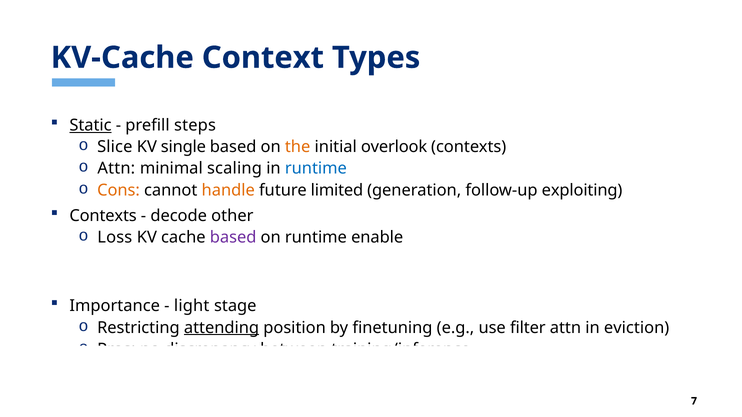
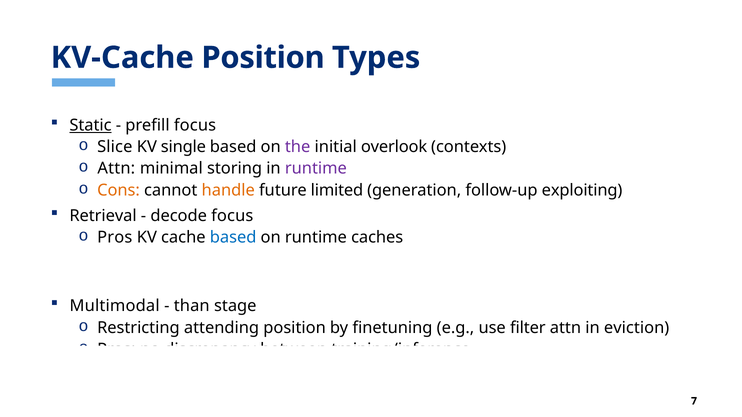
KV-Cache Context: Context -> Position
prefill steps: steps -> focus
the colour: orange -> purple
scaling: scaling -> storing
runtime at (316, 169) colour: blue -> purple
Contexts at (103, 216): Contexts -> Retrieval
decode other: other -> focus
Loss at (115, 237): Loss -> Pros
based at (233, 237) colour: purple -> blue
enable: enable -> caches
Importance: Importance -> Multimodal
light: light -> than
attending underline: present -> none
